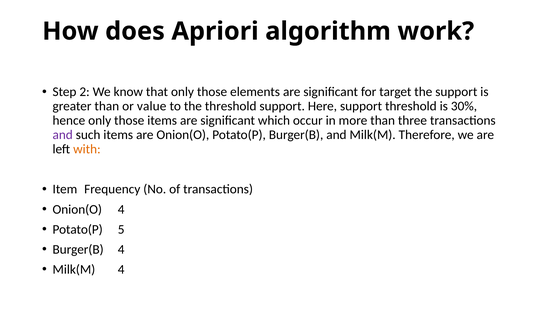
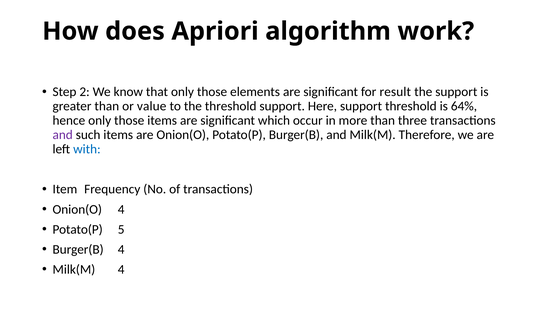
target: target -> result
30%: 30% -> 64%
with colour: orange -> blue
